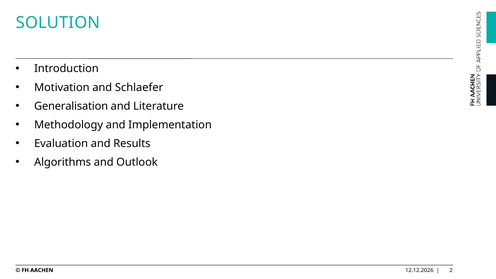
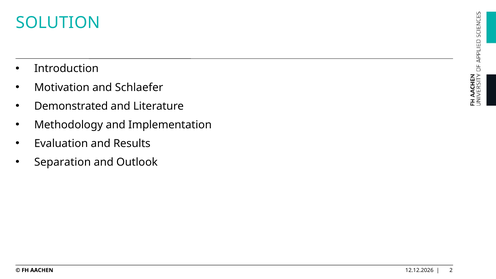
Generalisation: Generalisation -> Demonstrated
Algorithms: Algorithms -> Separation
